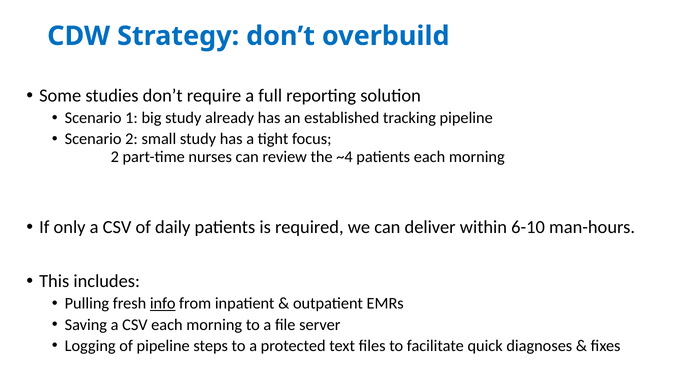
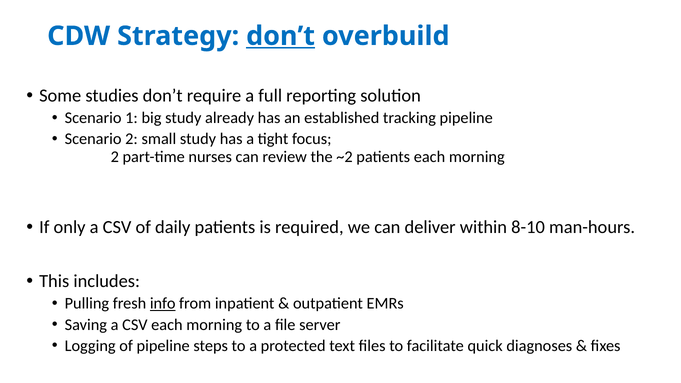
don’t at (281, 36) underline: none -> present
~4: ~4 -> ~2
6-10: 6-10 -> 8-10
